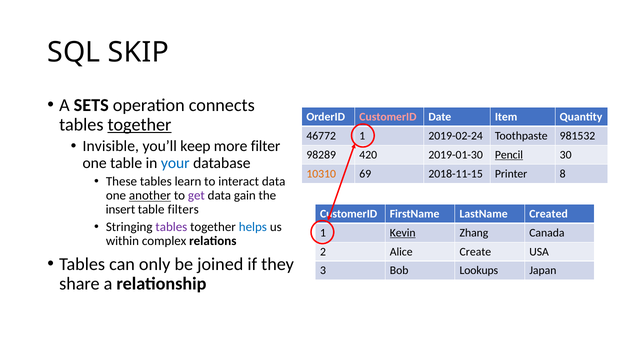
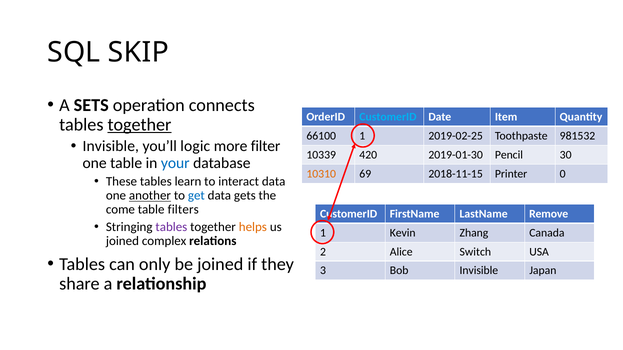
CustomerID at (388, 117) colour: pink -> light blue
46772: 46772 -> 66100
2019-02-24: 2019-02-24 -> 2019-02-25
keep: keep -> logic
98289: 98289 -> 10339
Pencil underline: present -> none
8: 8 -> 0
get colour: purple -> blue
gain: gain -> gets
insert: insert -> come
Created: Created -> Remove
helps colour: blue -> orange
Kevin underline: present -> none
within at (122, 241): within -> joined
Create: Create -> Switch
Bob Lookups: Lookups -> Invisible
